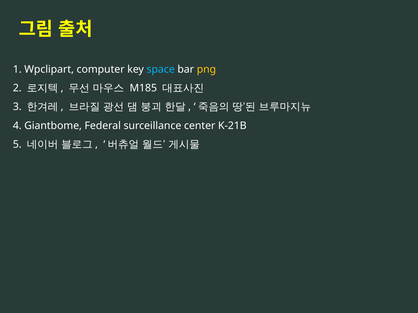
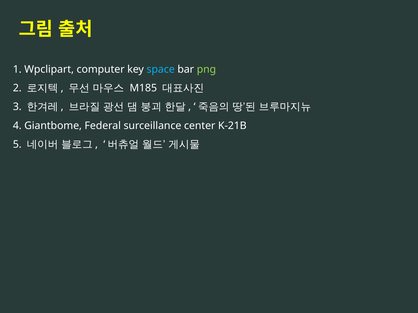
png colour: yellow -> light green
